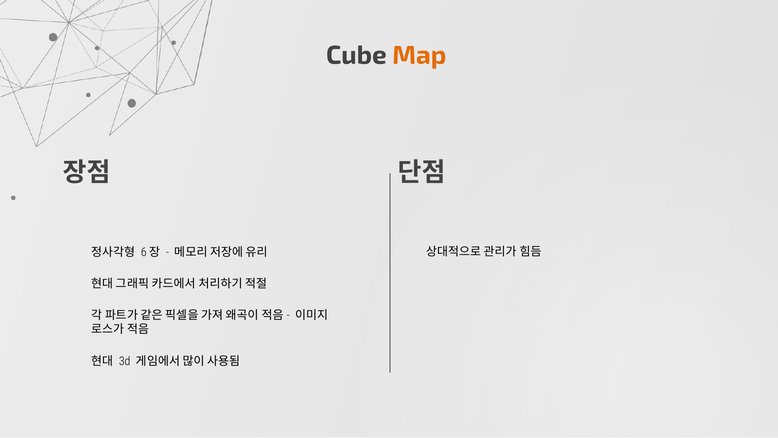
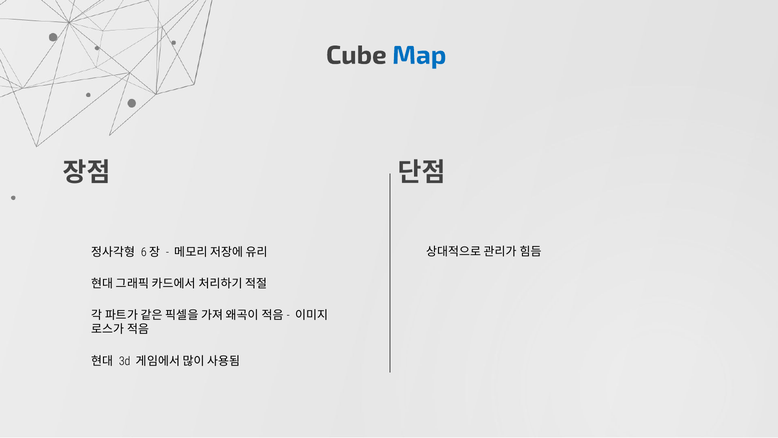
Map colour: orange -> blue
